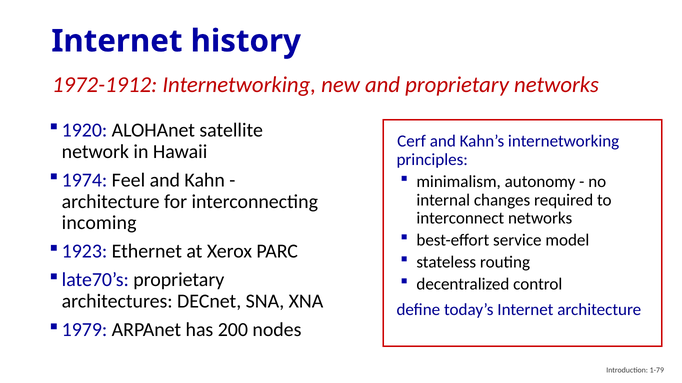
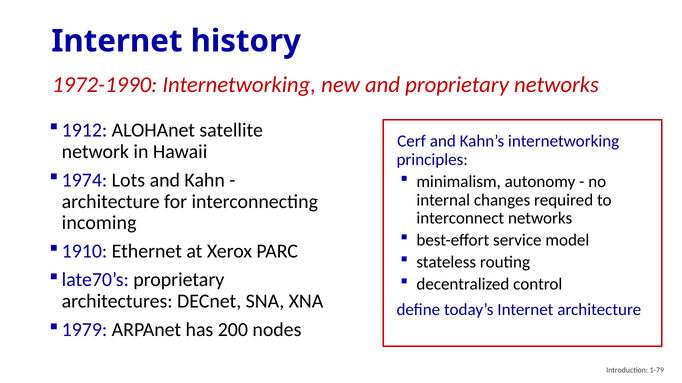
1972-1912: 1972-1912 -> 1972-1990
1920: 1920 -> 1912
Feel: Feel -> Lots
1923: 1923 -> 1910
